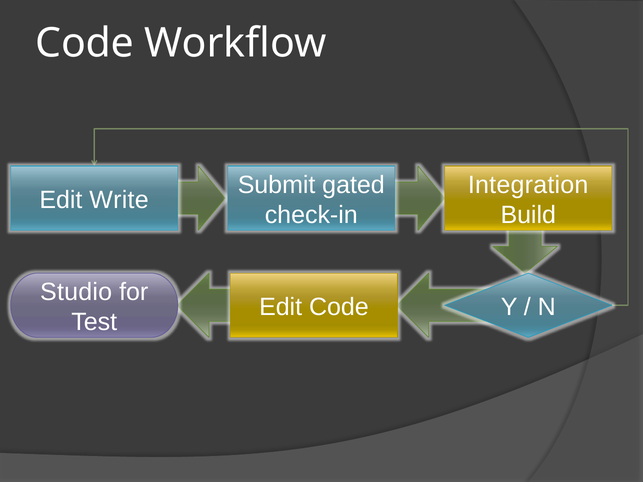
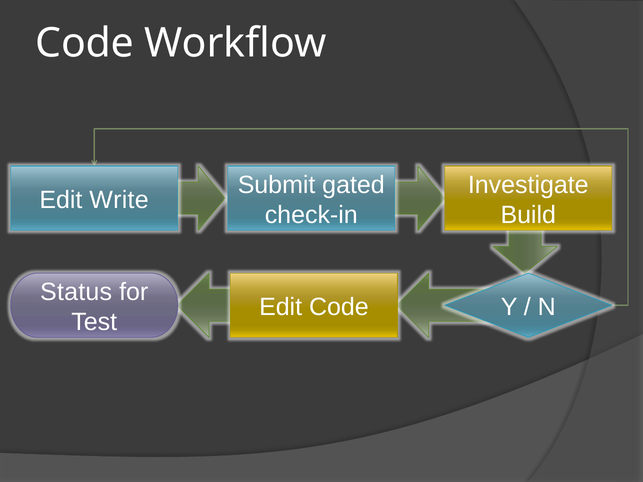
Integration: Integration -> Investigate
Studio: Studio -> Status
